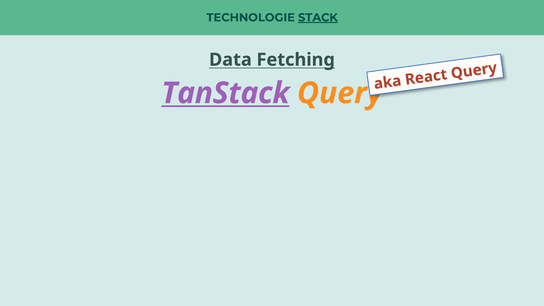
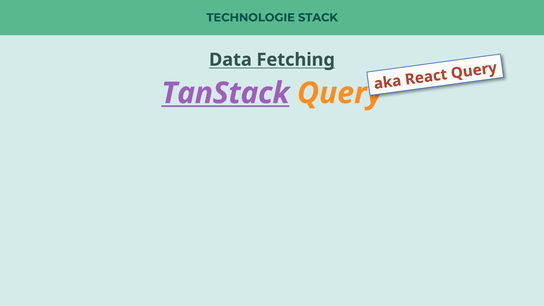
STACK underline: present -> none
